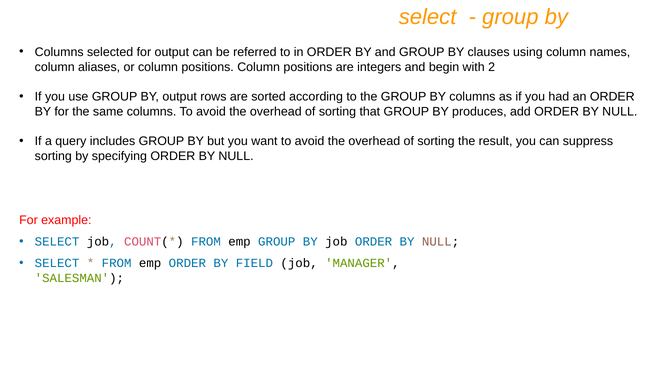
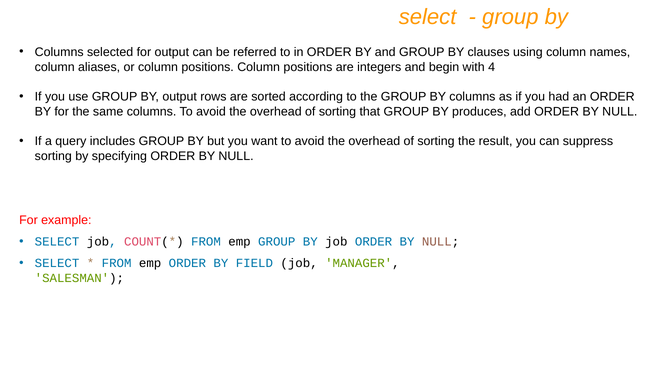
2: 2 -> 4
